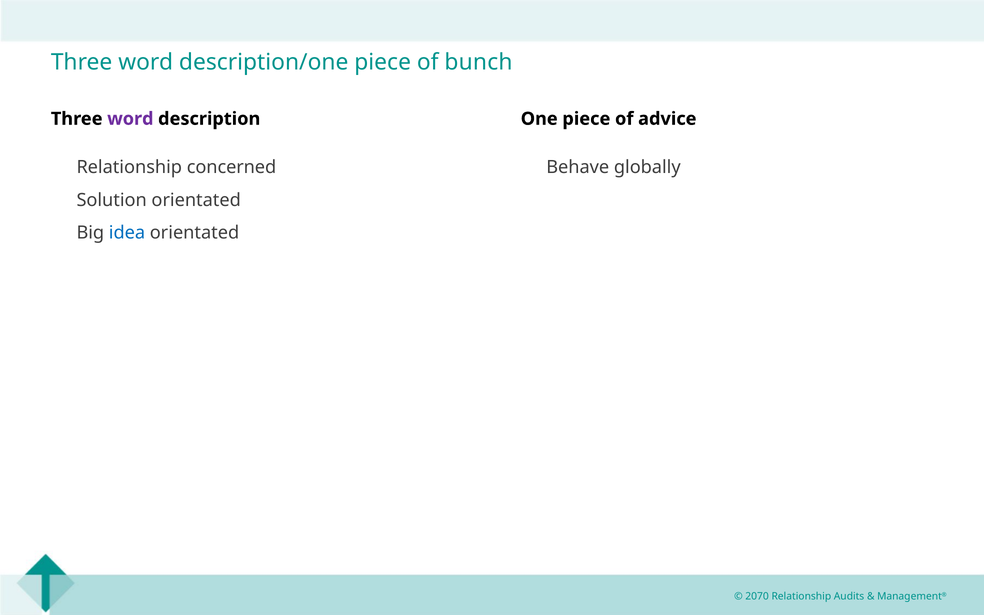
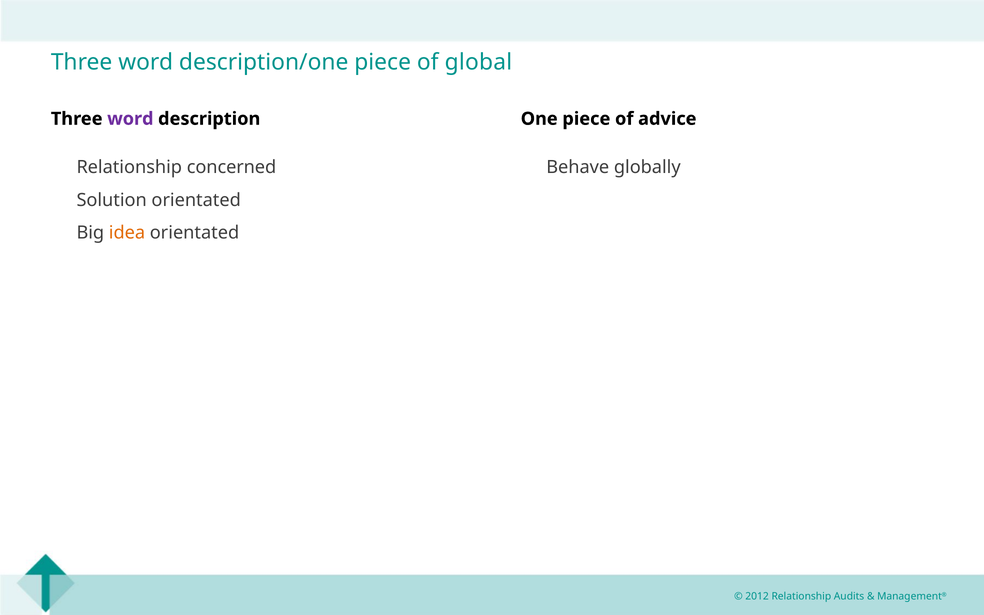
bunch: bunch -> global
idea colour: blue -> orange
2070: 2070 -> 2012
